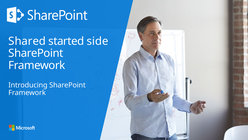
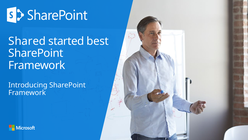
side: side -> best
